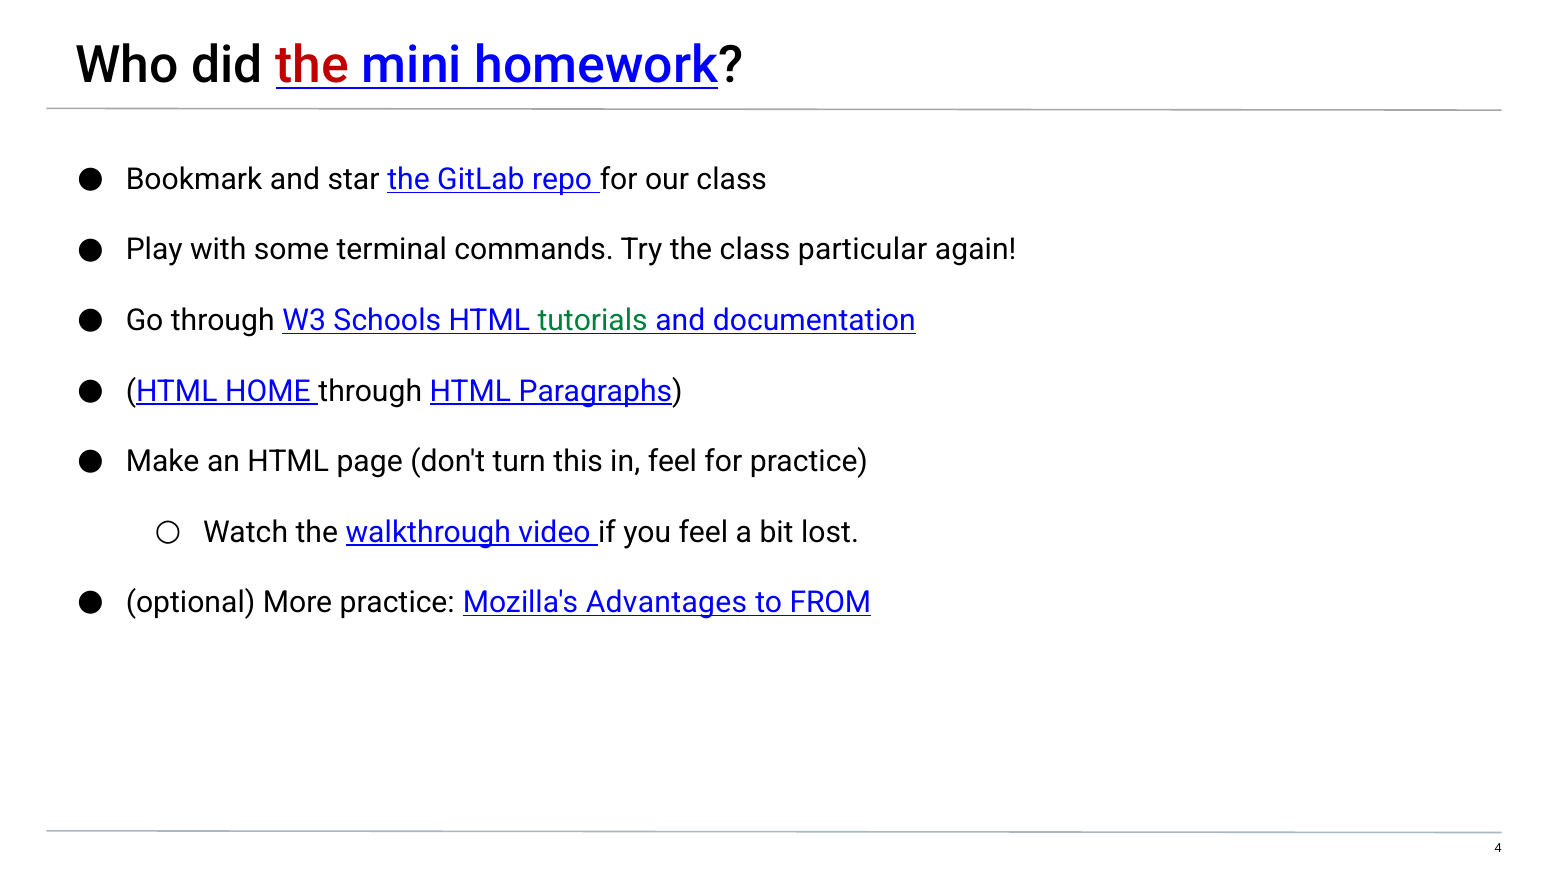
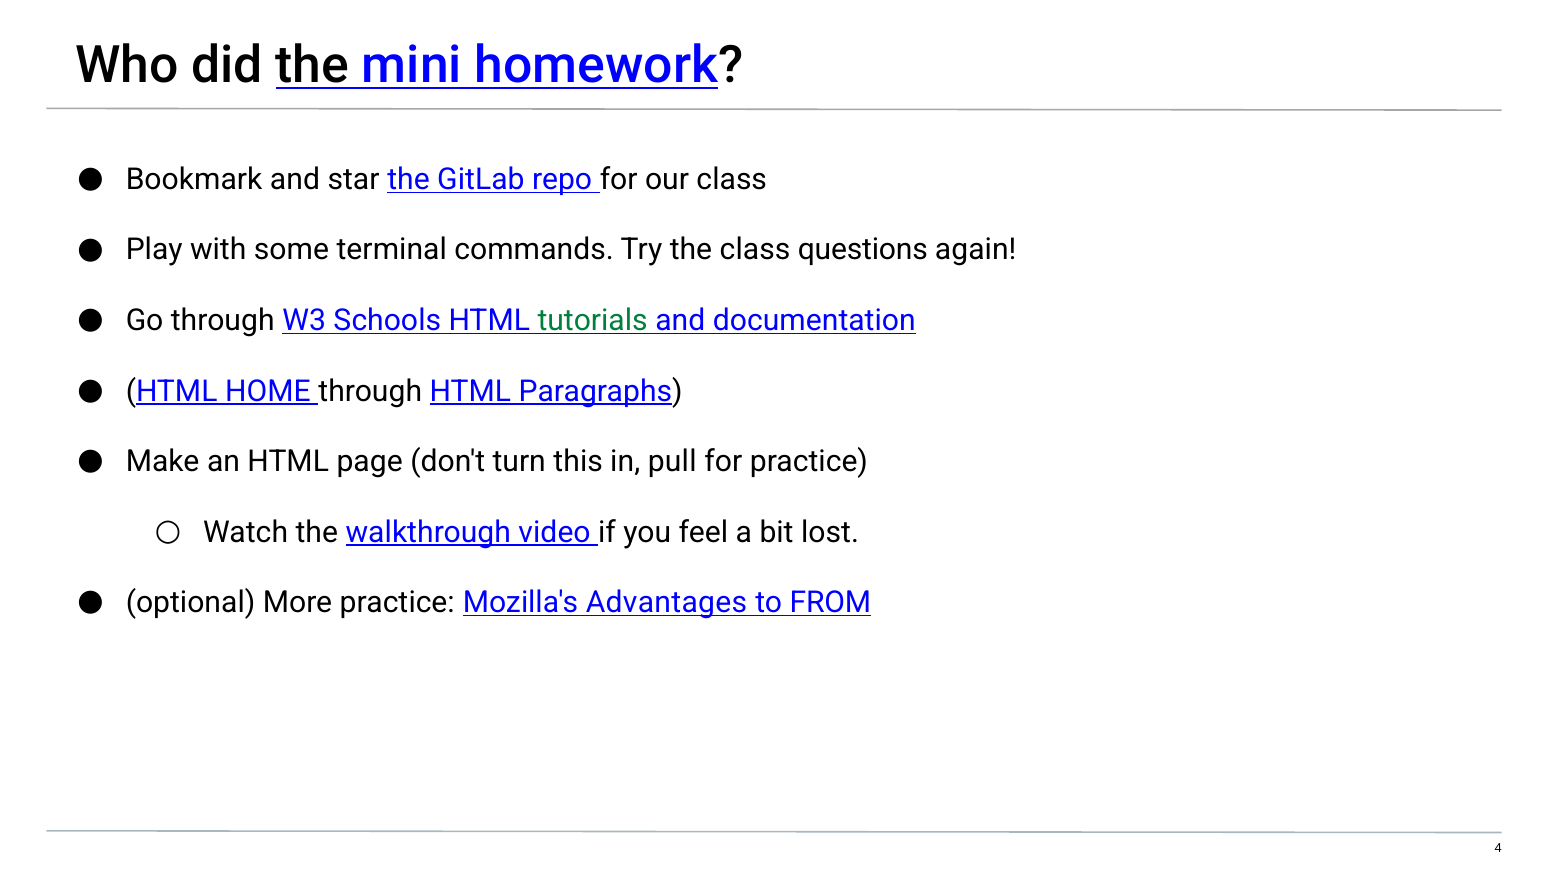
the at (312, 66) colour: red -> black
particular: particular -> questions
in feel: feel -> pull
